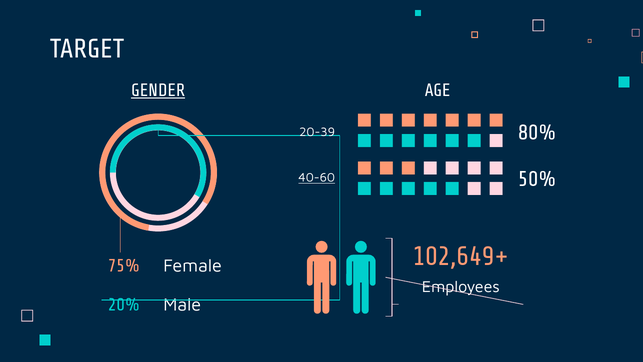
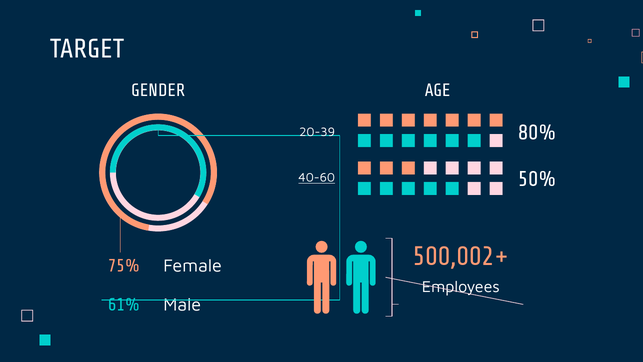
GENDER underline: present -> none
102,649+: 102,649+ -> 500,002+
20%: 20% -> 61%
